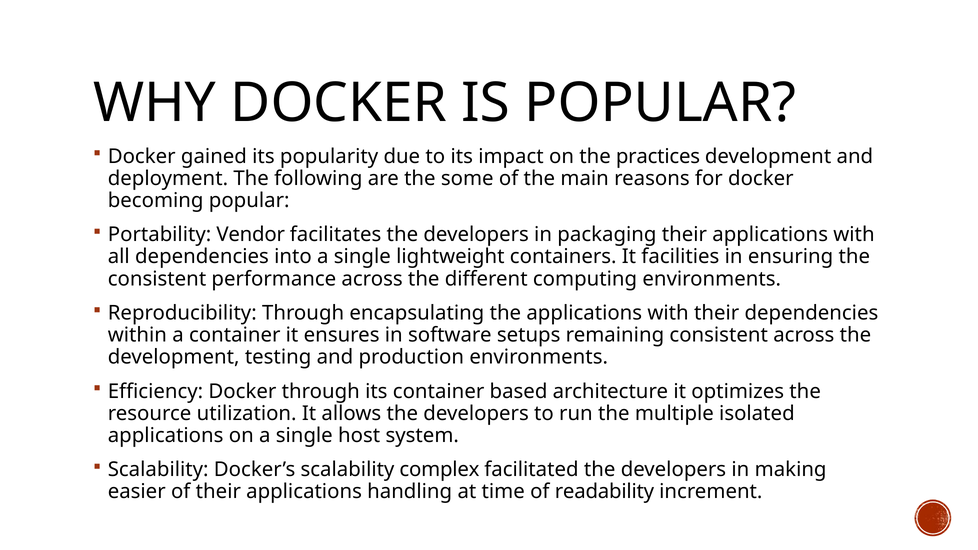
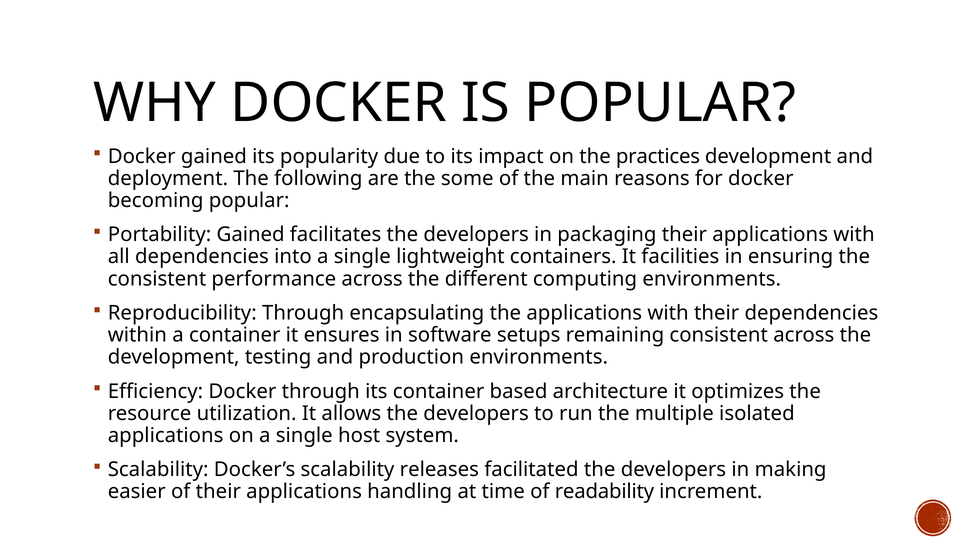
Portability Vendor: Vendor -> Gained
complex: complex -> releases
